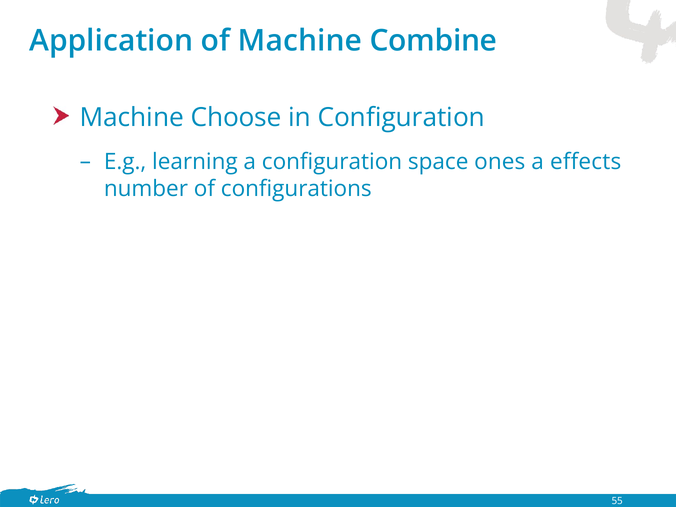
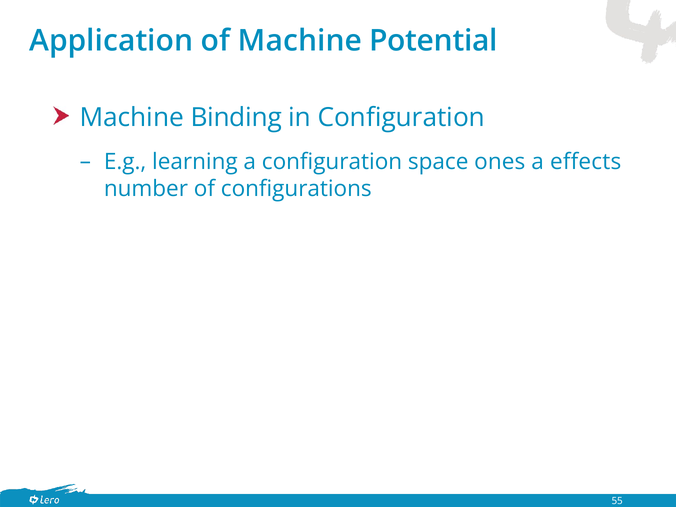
Combine: Combine -> Potential
Choose: Choose -> Binding
